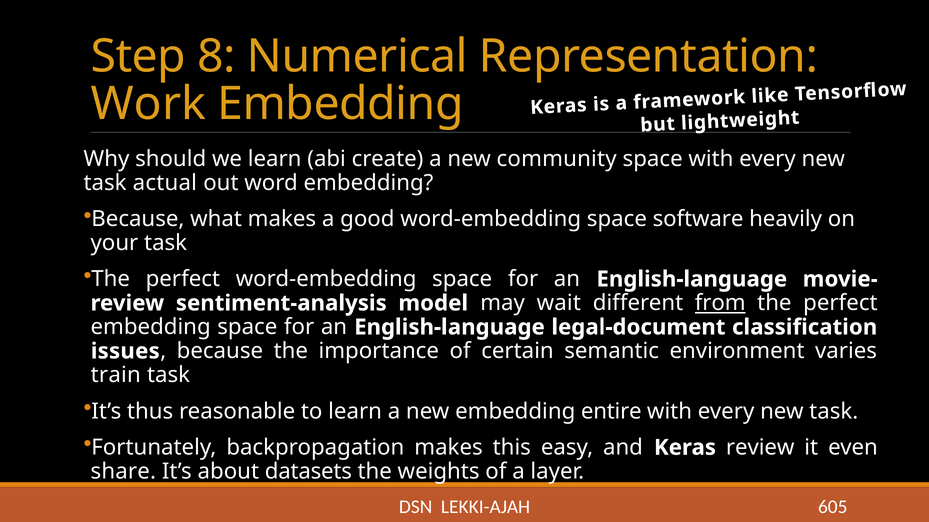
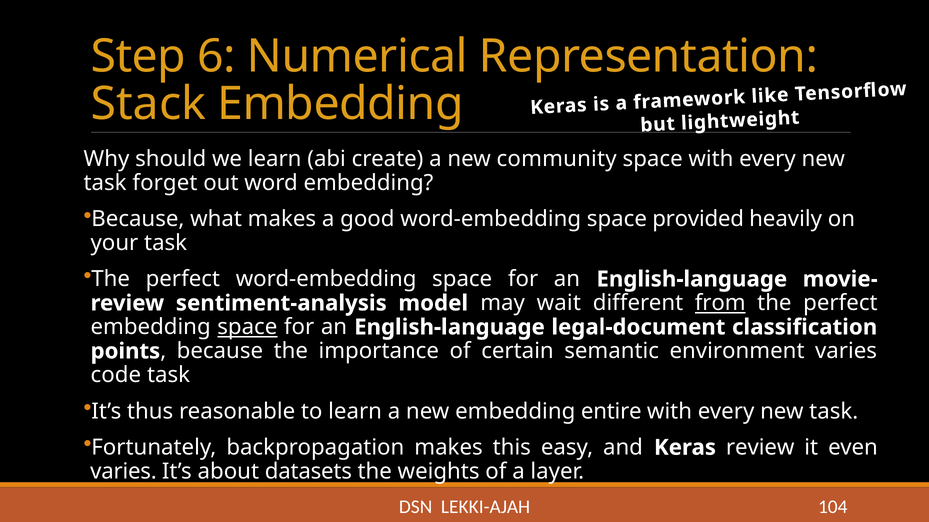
8: 8 -> 6
Work: Work -> Stack
actual: actual -> forget
software: software -> provided
space at (247, 328) underline: none -> present
issues: issues -> points
train: train -> code
share at (123, 472): share -> varies
605: 605 -> 104
